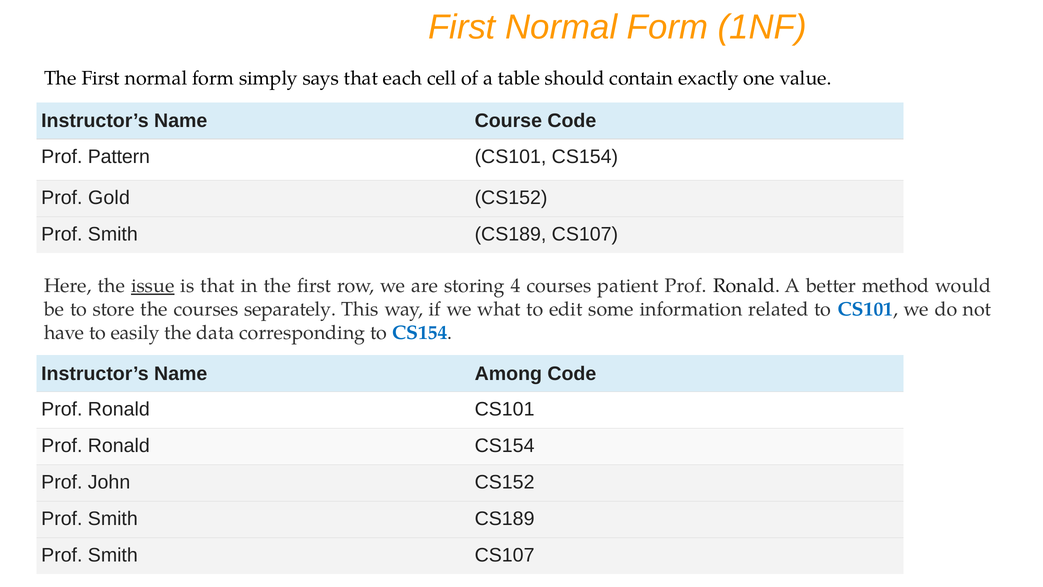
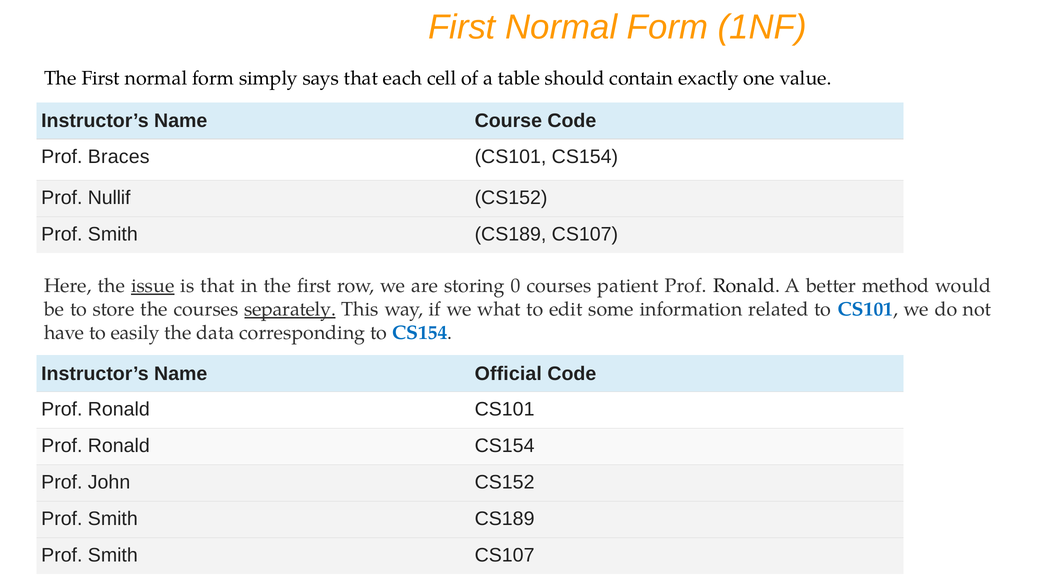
Pattern: Pattern -> Braces
Gold: Gold -> Nullif
4: 4 -> 0
separately underline: none -> present
Among: Among -> Official
